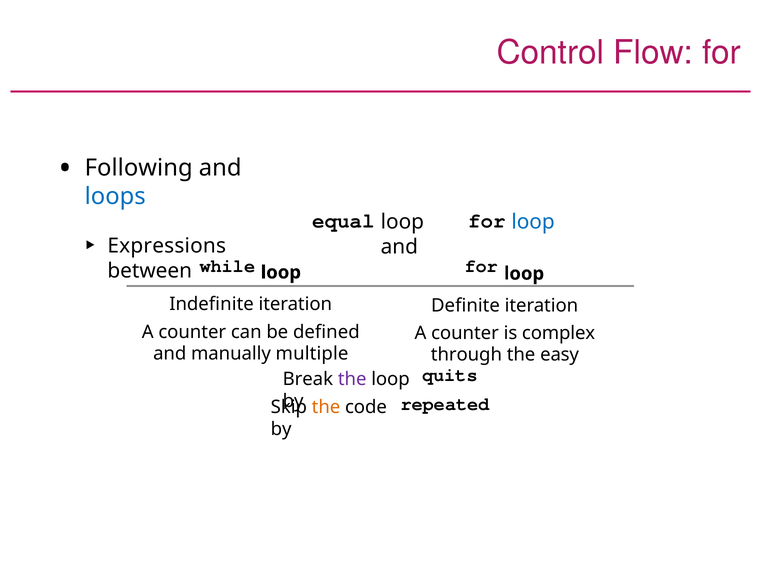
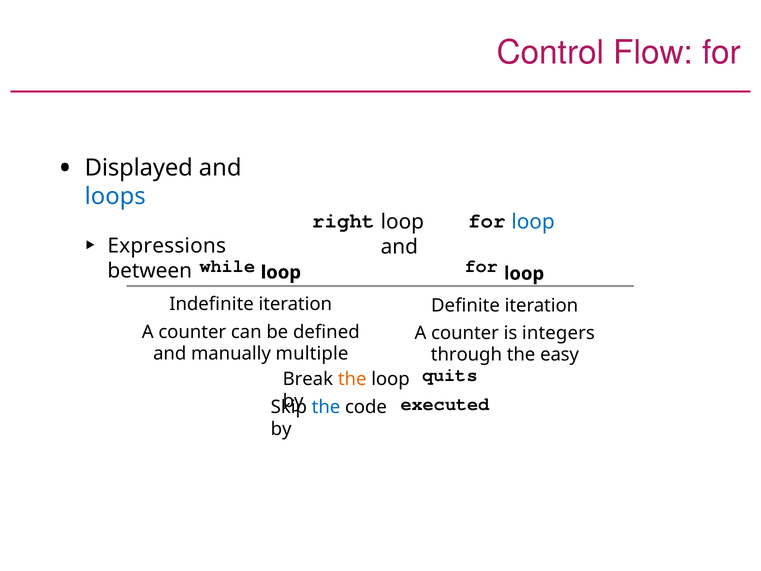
Following: Following -> Displayed
equal: equal -> right
complex: complex -> integers
the at (352, 379) colour: purple -> orange
repeated: repeated -> executed
the at (326, 407) colour: orange -> blue
